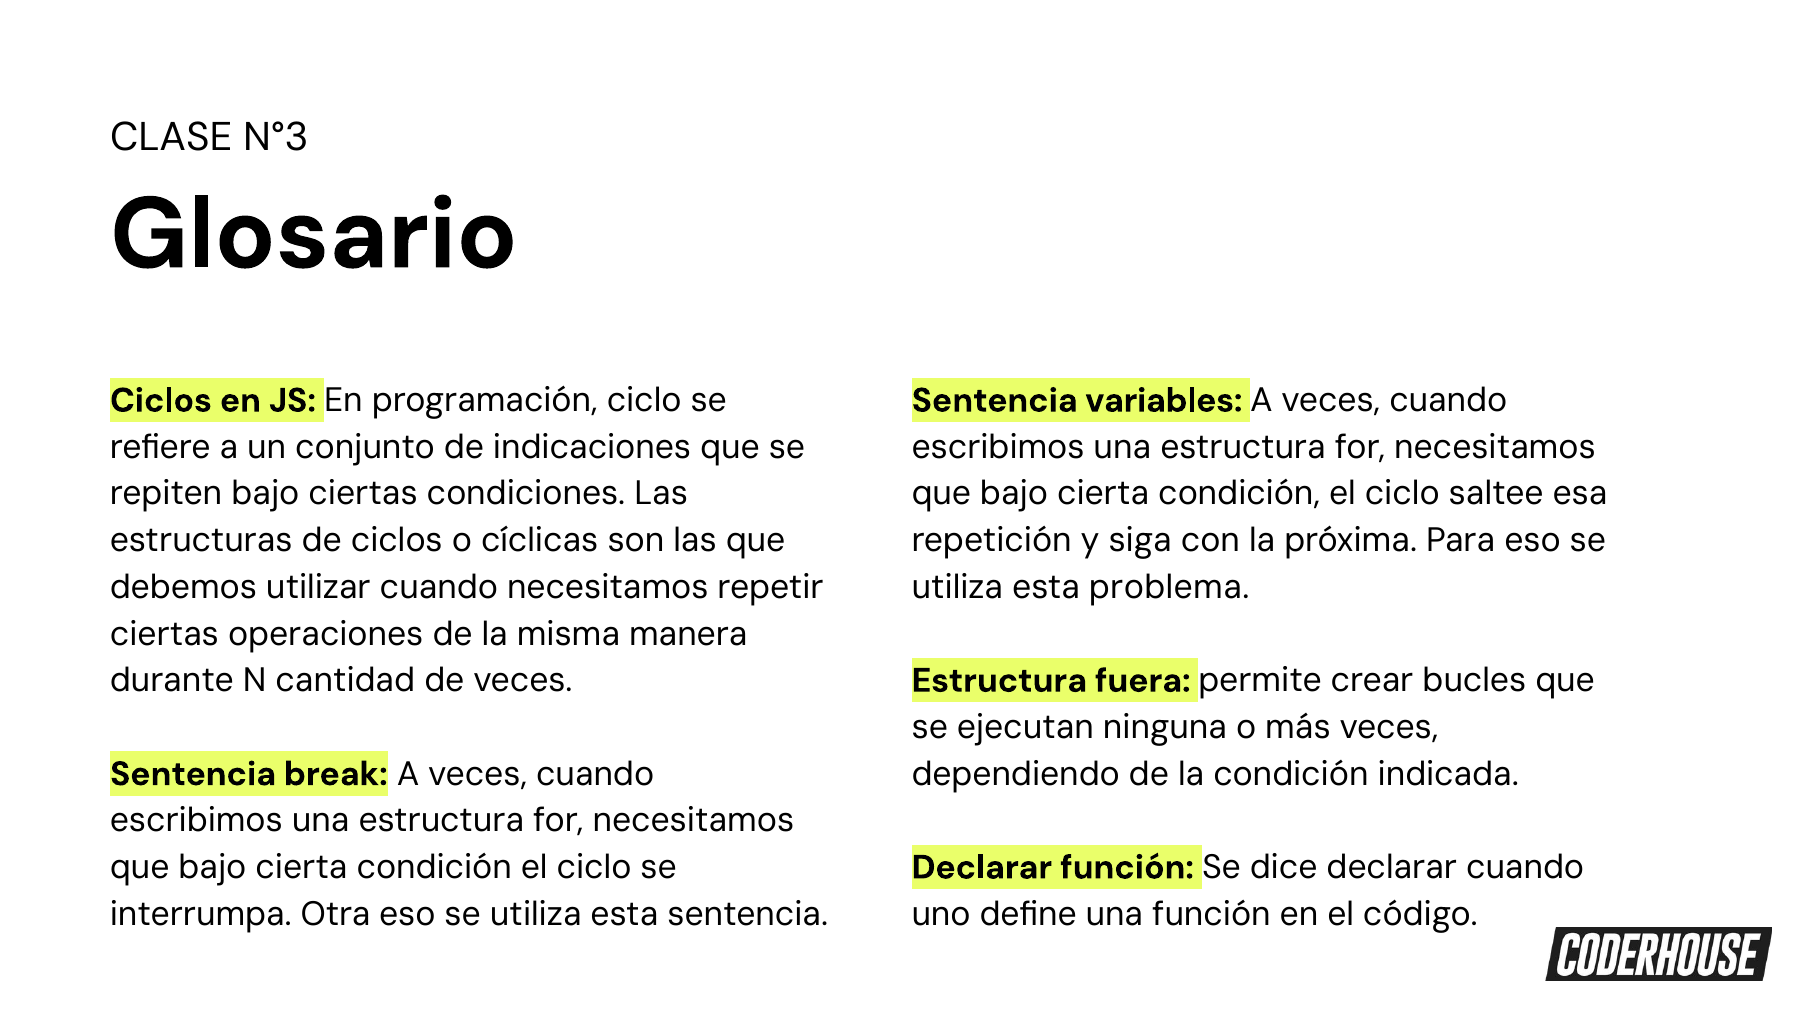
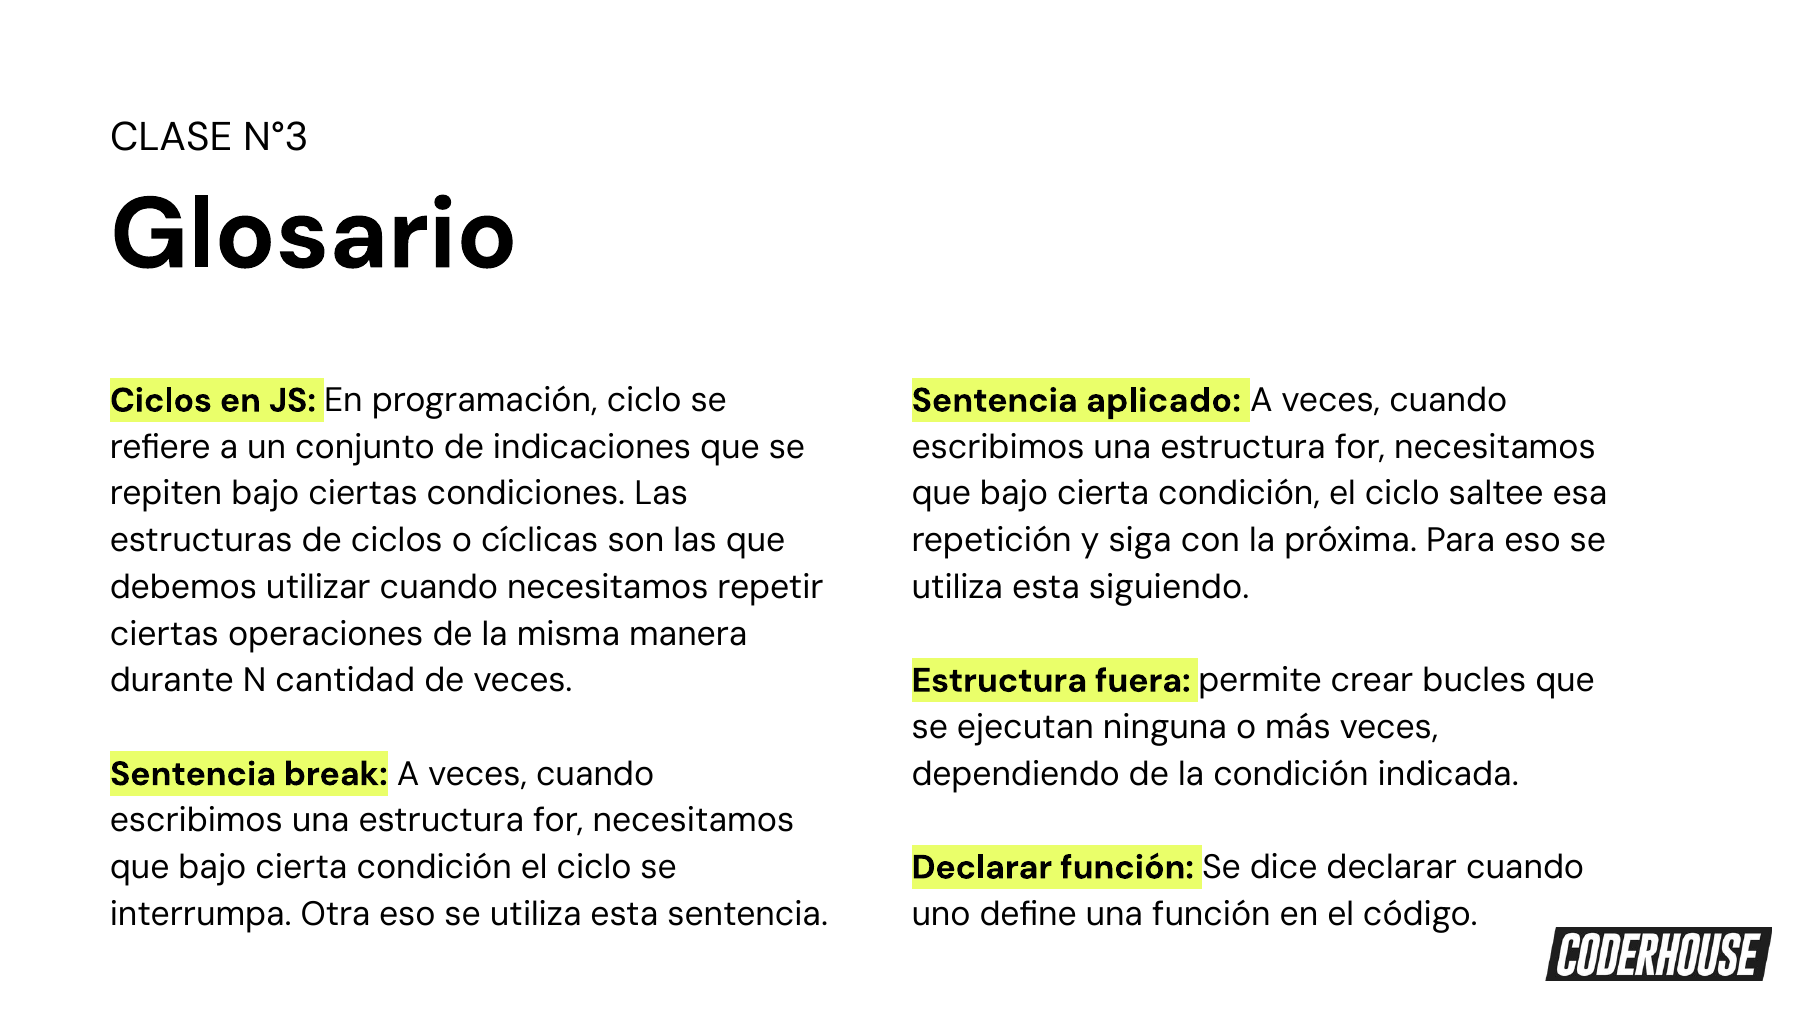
variables: variables -> aplicado
problema: problema -> siguiendo
